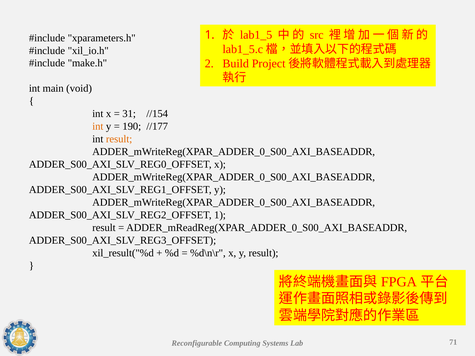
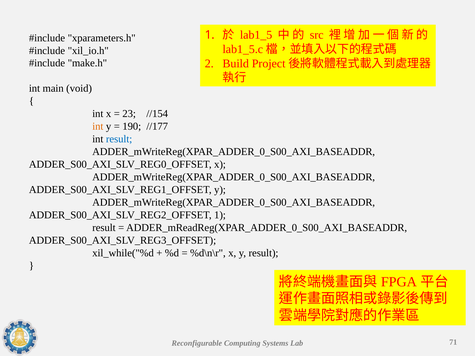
31: 31 -> 23
result at (119, 139) colour: orange -> blue
xil_result("%d: xil_result("%d -> xil_while("%d
